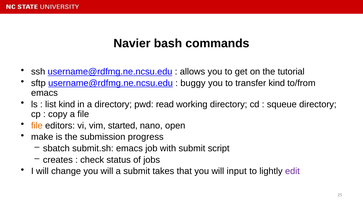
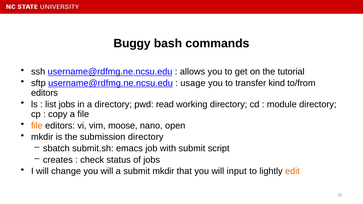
Navier: Navier -> Buggy
buggy: buggy -> usage
emacs at (44, 93): emacs -> editors
list kind: kind -> jobs
squeue: squeue -> module
started: started -> moose
make at (42, 137): make -> mkdir
submission progress: progress -> directory
submit takes: takes -> mkdir
edit colour: purple -> orange
